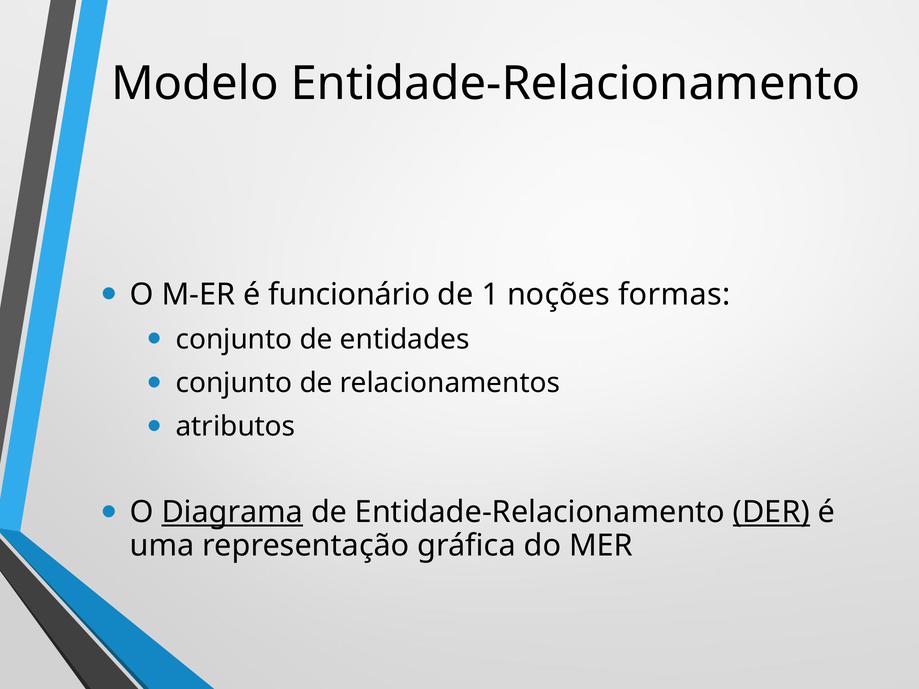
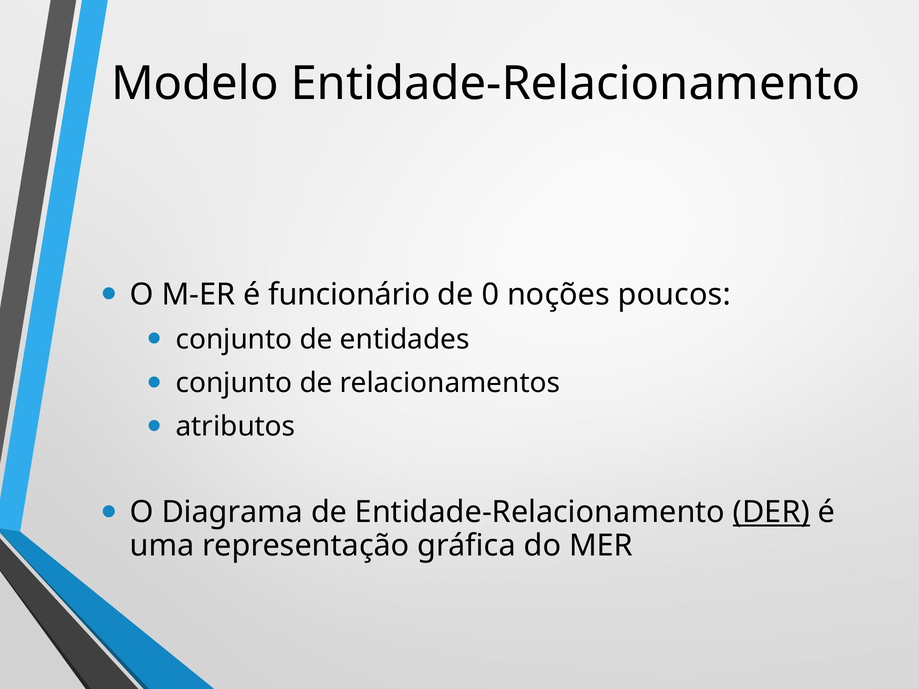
1: 1 -> 0
formas: formas -> poucos
Diagrama underline: present -> none
